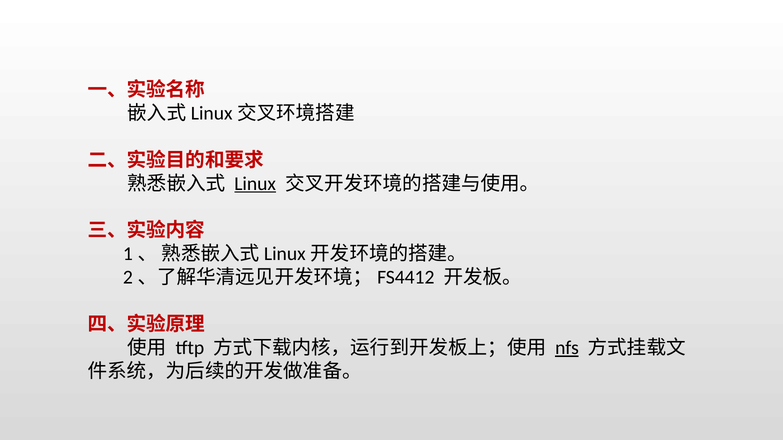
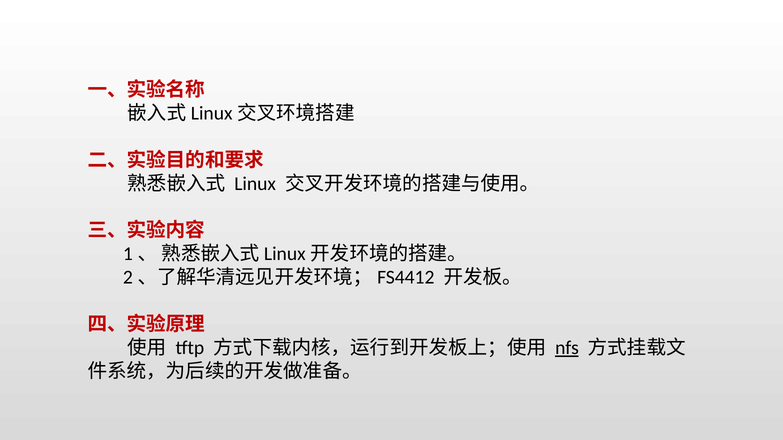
Linux underline: present -> none
